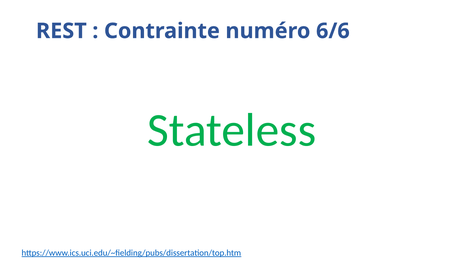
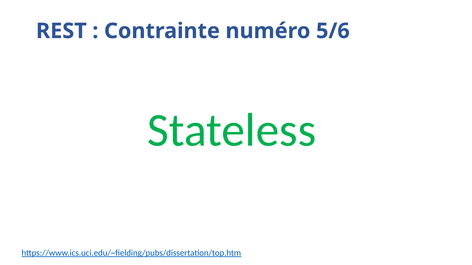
6/6: 6/6 -> 5/6
